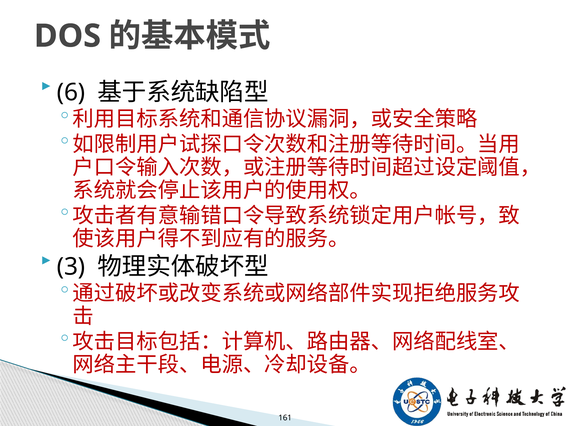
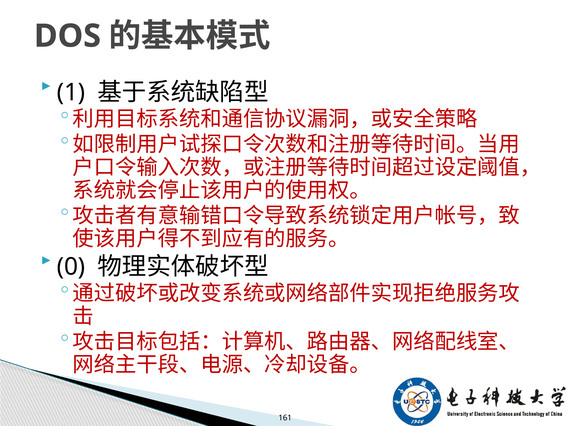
6: 6 -> 1
3: 3 -> 0
